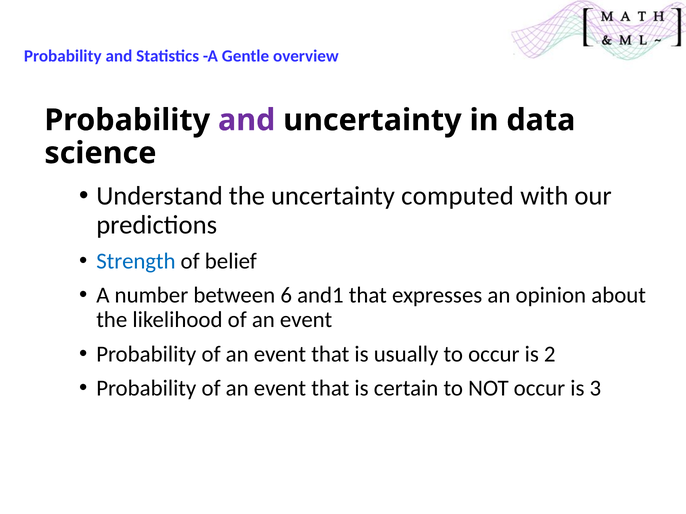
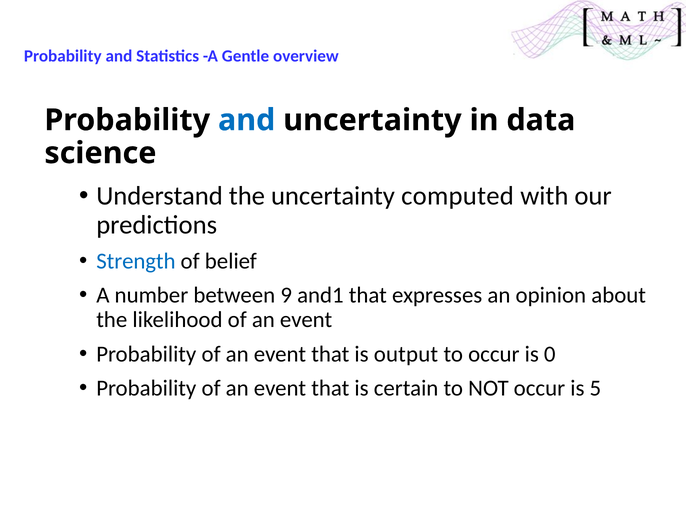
and at (247, 120) colour: purple -> blue
6: 6 -> 9
usually: usually -> output
2: 2 -> 0
3: 3 -> 5
